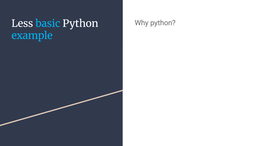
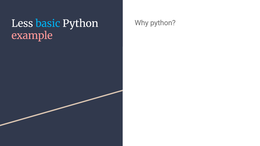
example colour: light blue -> pink
